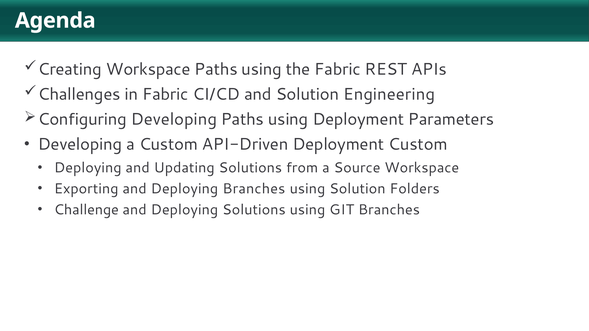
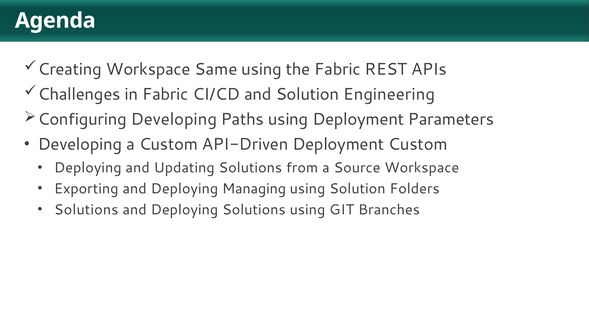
Workspace Paths: Paths -> Same
Deploying Branches: Branches -> Managing
Challenge at (86, 210): Challenge -> Solutions
